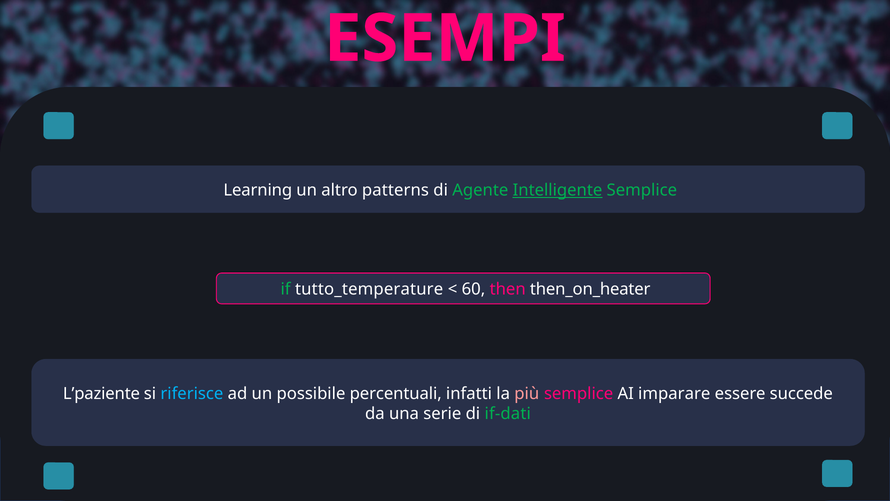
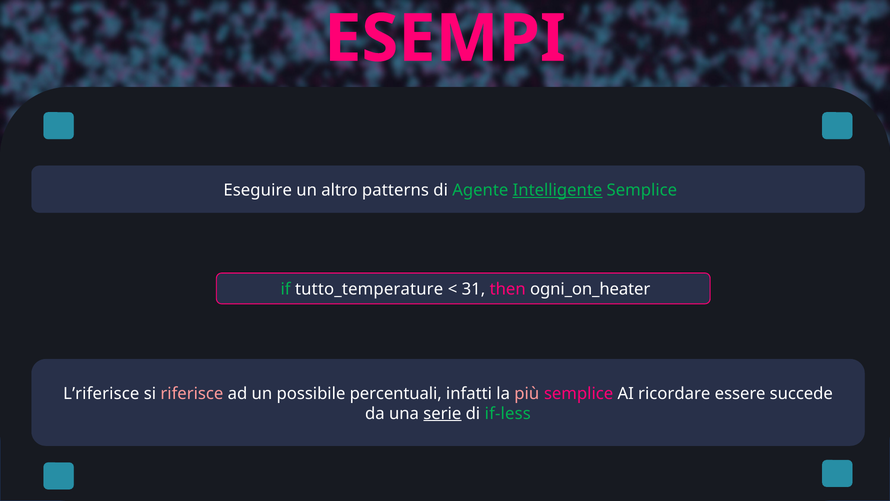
Learning: Learning -> Eseguire
60: 60 -> 31
then_on_heater: then_on_heater -> ogni_on_heater
L’paziente: L’paziente -> L’riferisce
riferisce colour: light blue -> pink
imparare: imparare -> ricordare
serie underline: none -> present
if-dati: if-dati -> if-less
